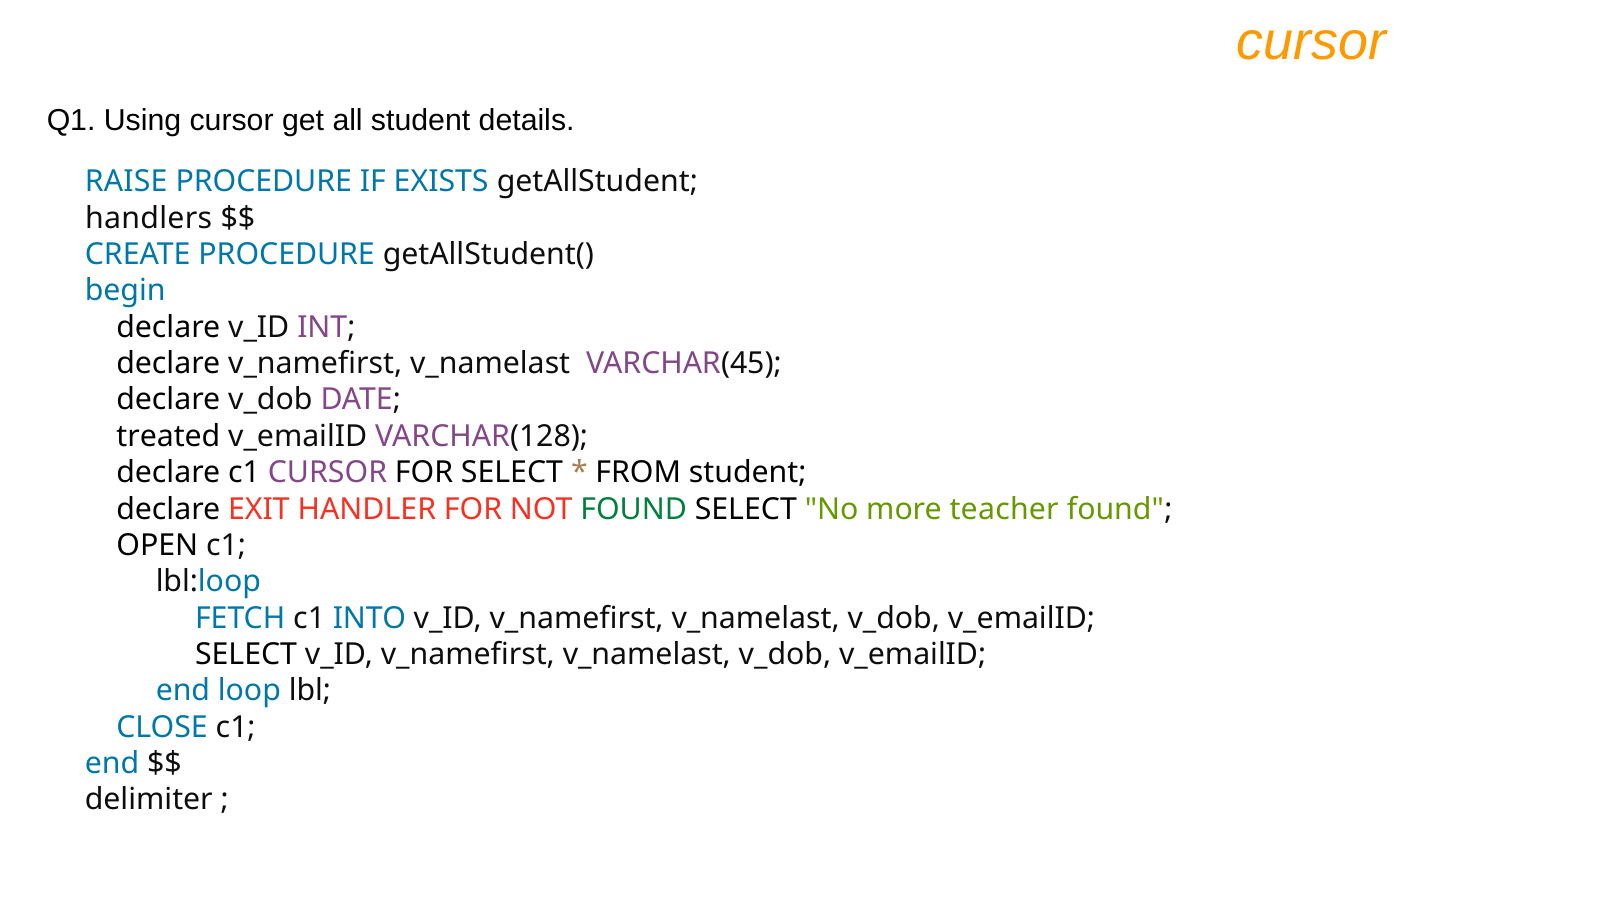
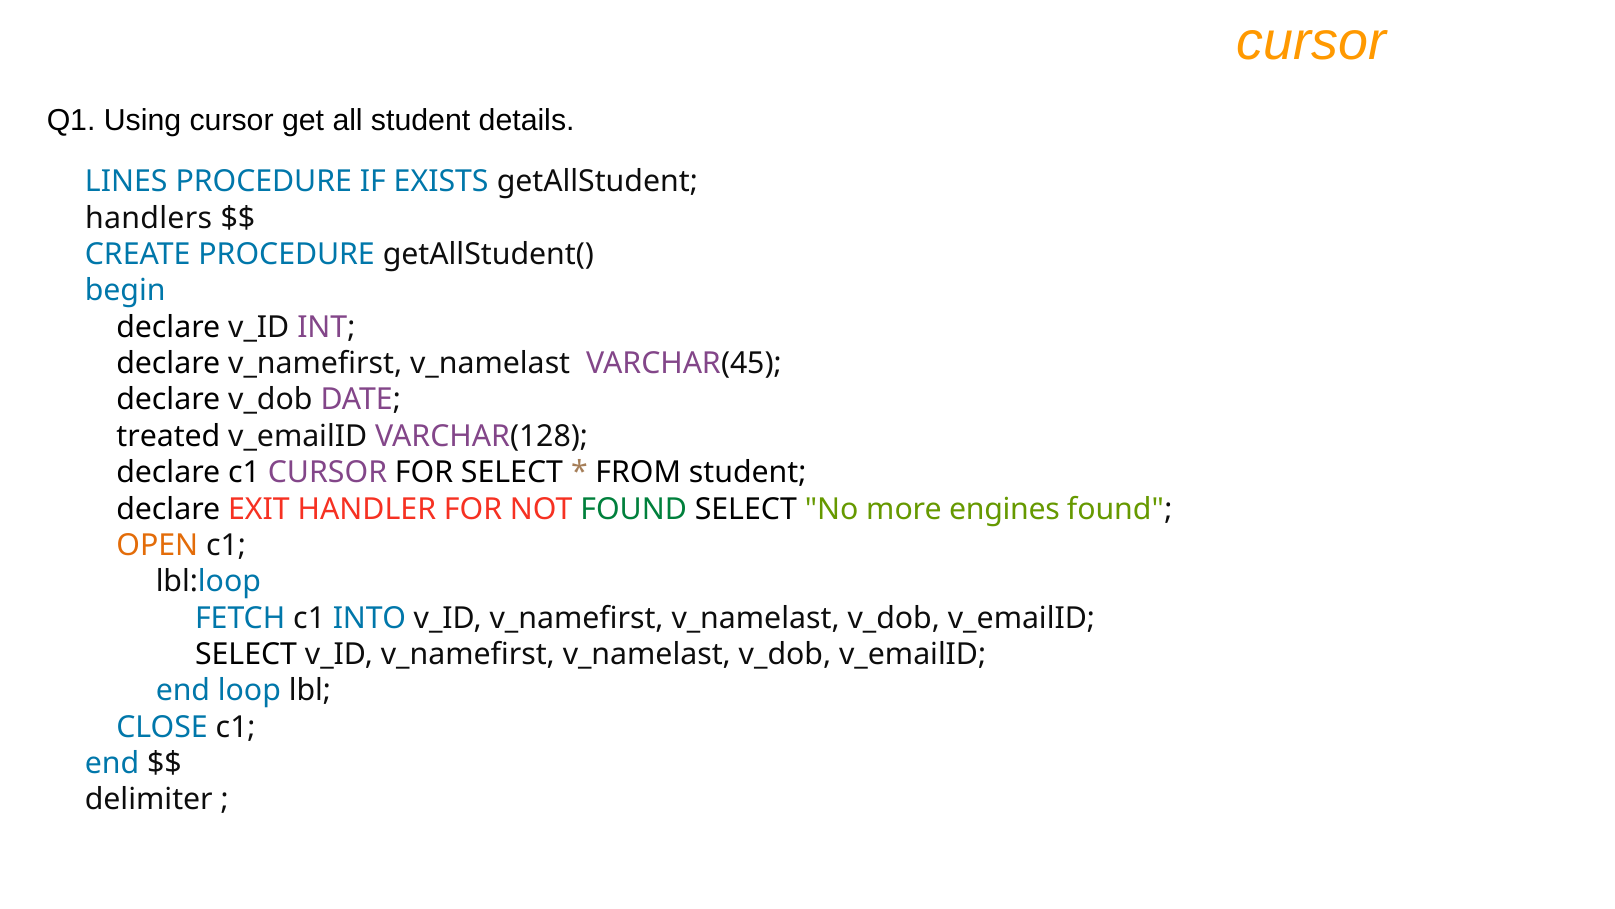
RAISE: RAISE -> LINES
teacher: teacher -> engines
OPEN colour: black -> orange
